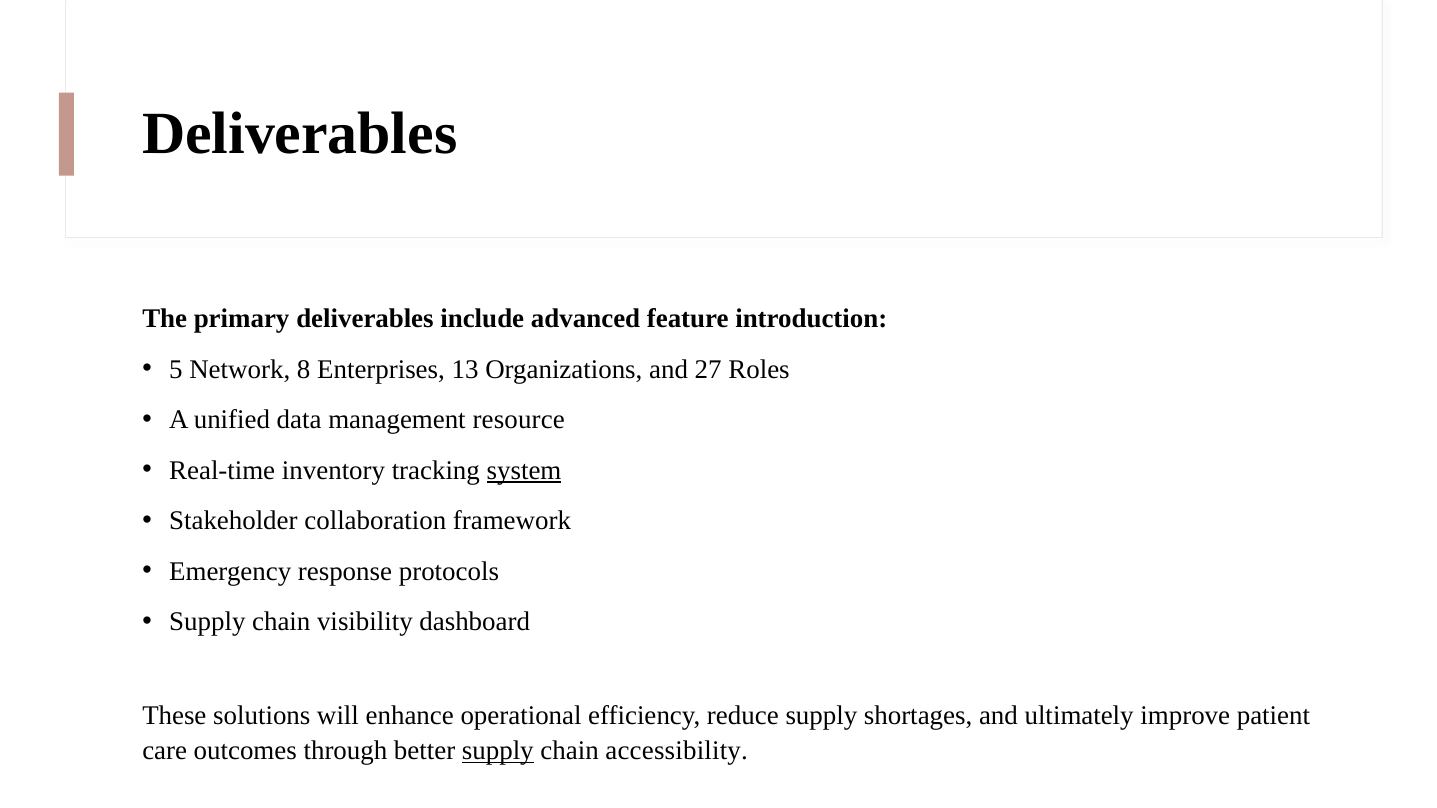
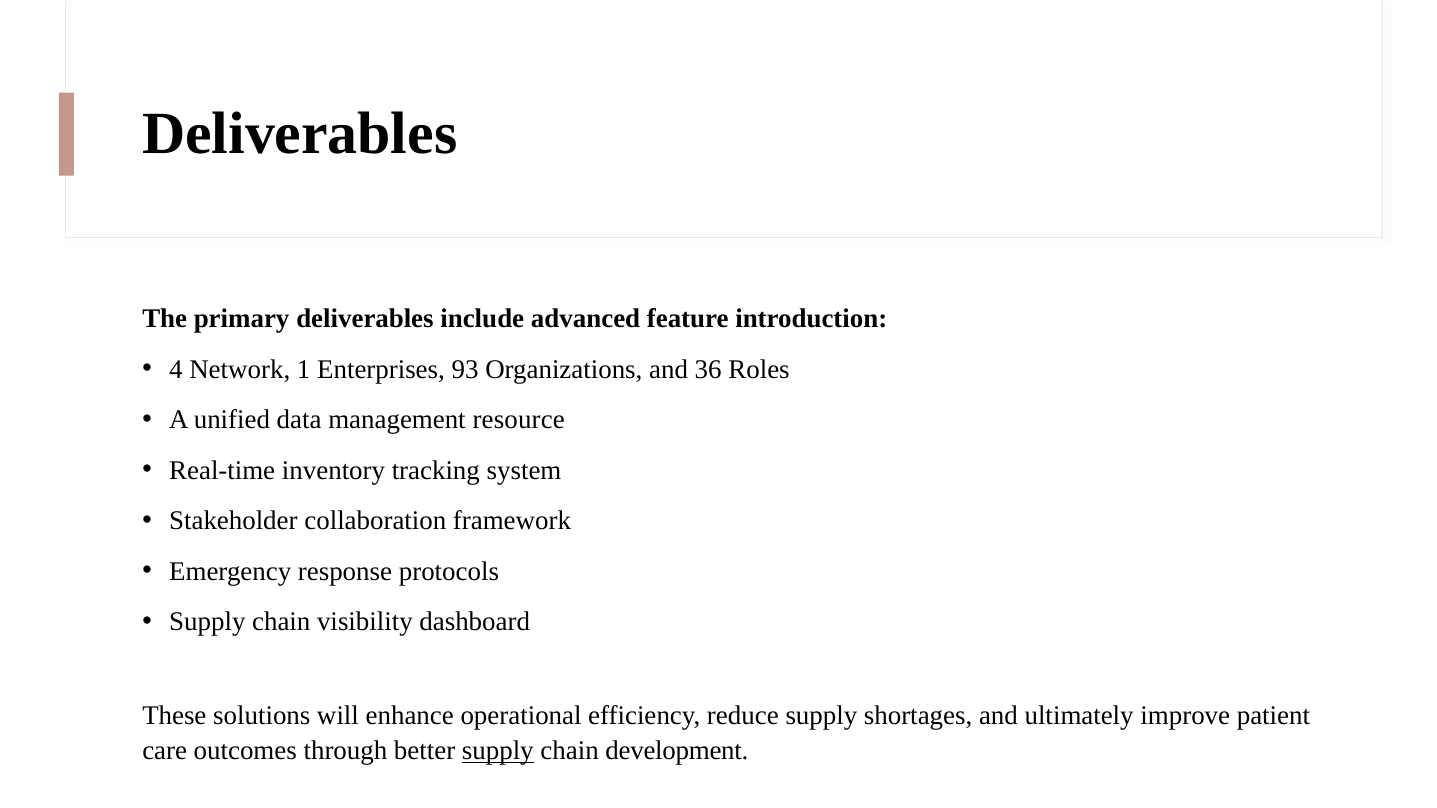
5: 5 -> 4
8: 8 -> 1
13: 13 -> 93
27: 27 -> 36
system underline: present -> none
accessibility: accessibility -> development
